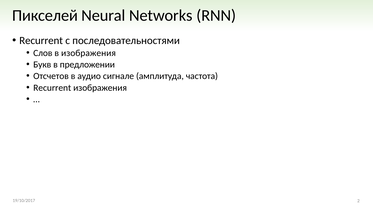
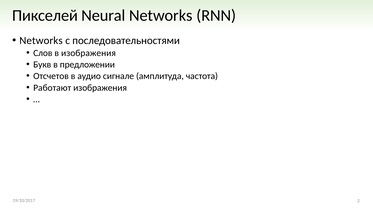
Recurrent at (41, 41): Recurrent -> Networks
Recurrent at (52, 88): Recurrent -> Работают
